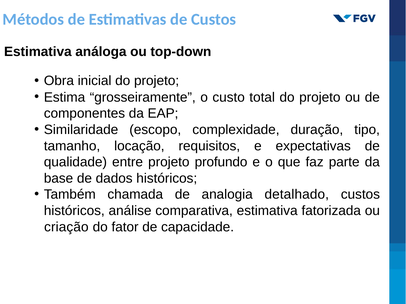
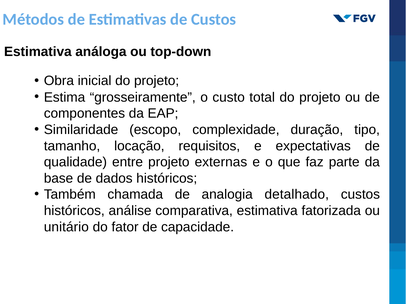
profundo: profundo -> externas
criação: criação -> unitário
